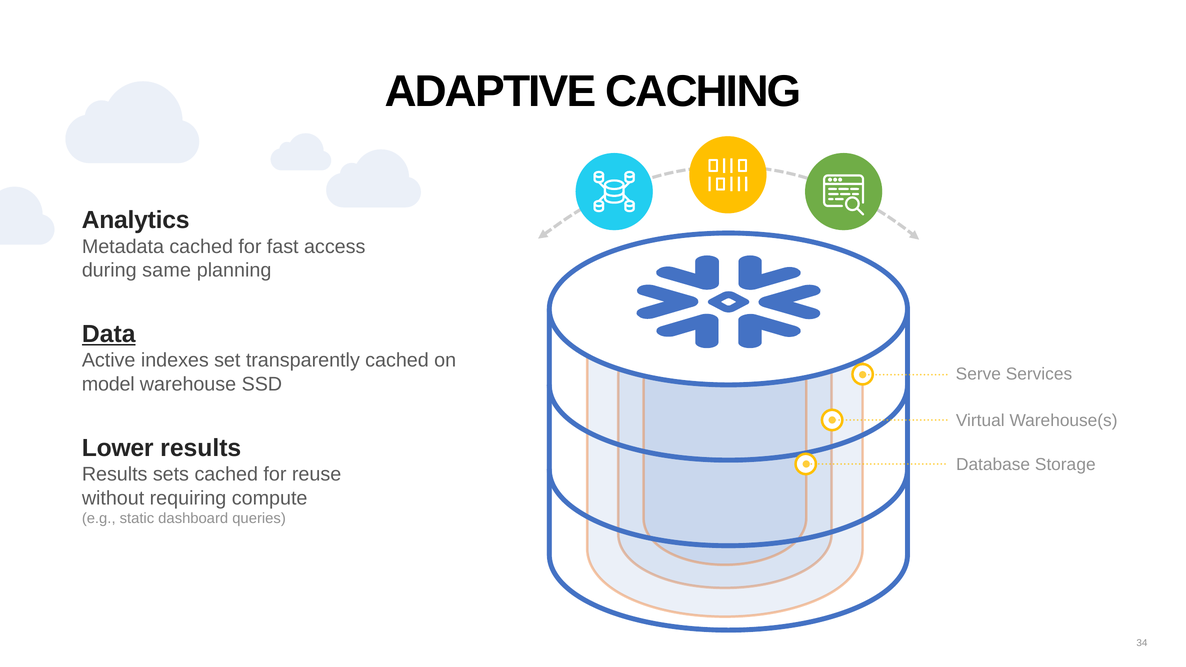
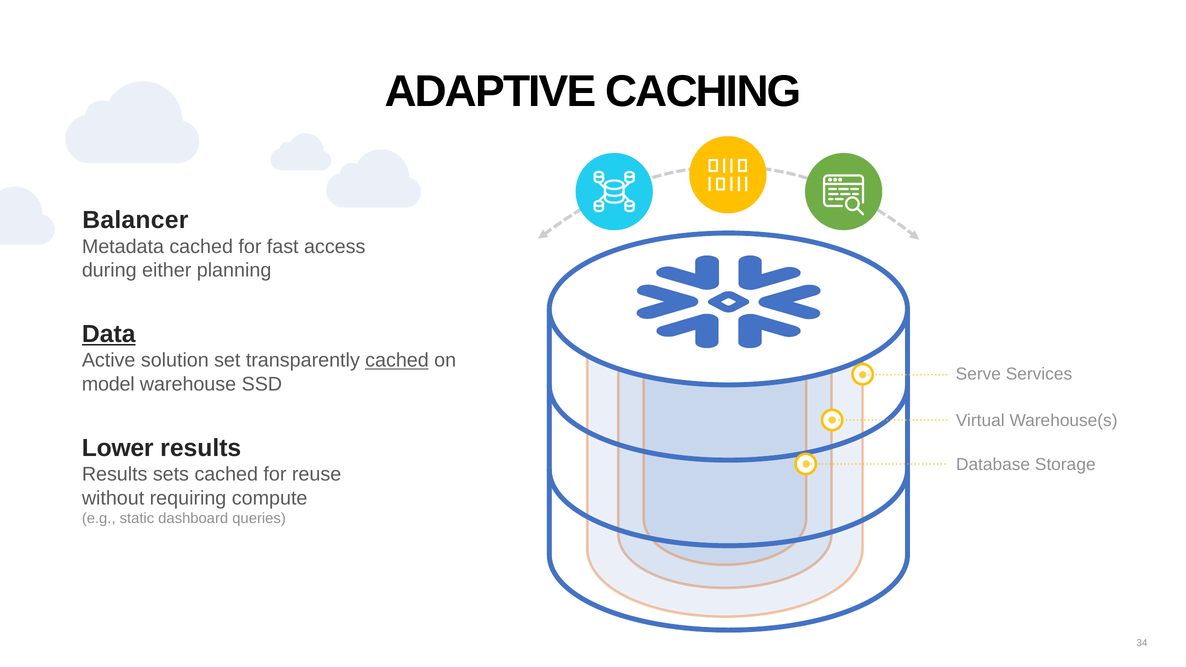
Analytics: Analytics -> Balancer
same: same -> either
indexes: indexes -> solution
cached at (397, 361) underline: none -> present
